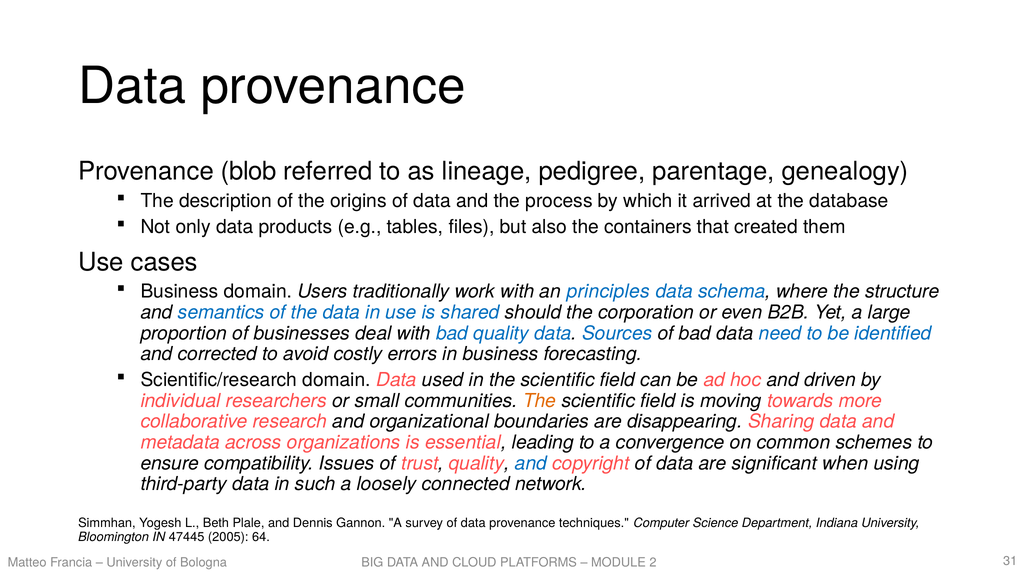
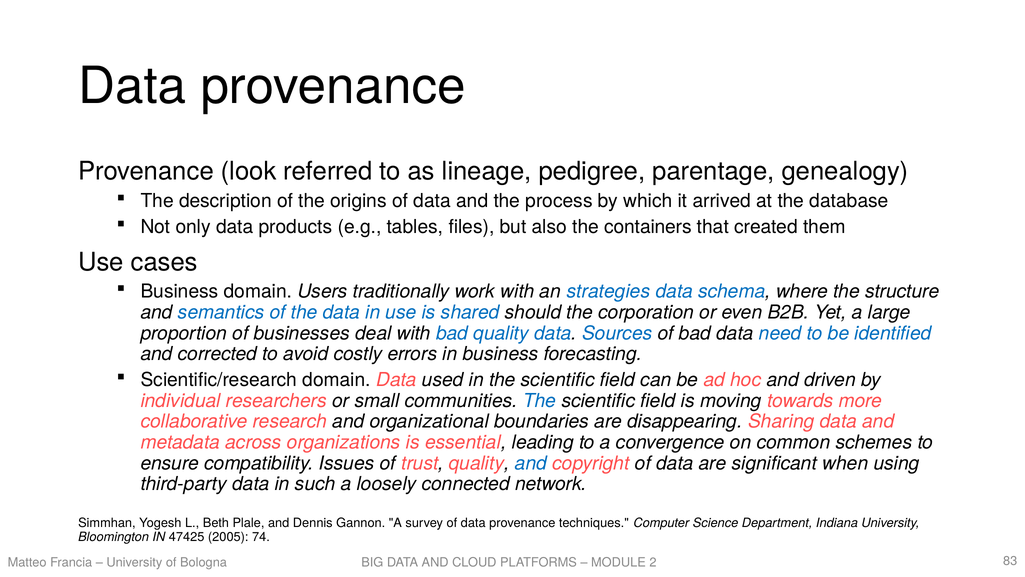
blob: blob -> look
principles: principles -> strategies
The at (540, 401) colour: orange -> blue
47445: 47445 -> 47425
64: 64 -> 74
31: 31 -> 83
